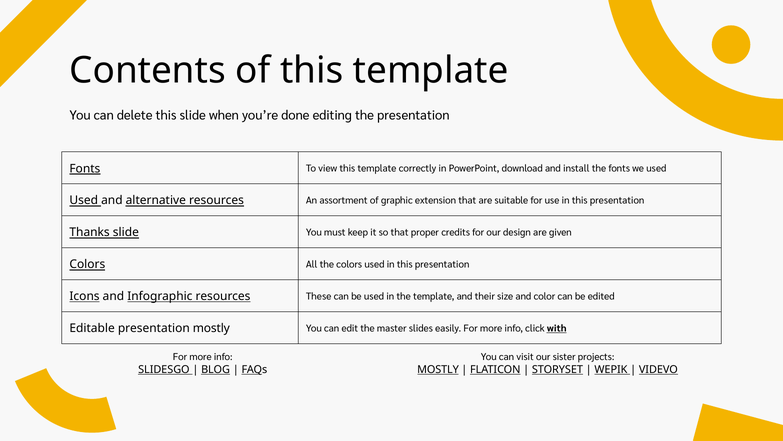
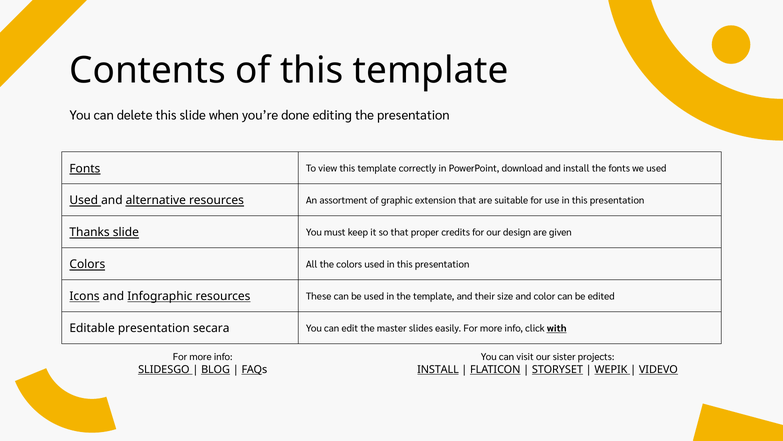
presentation mostly: mostly -> secara
MOSTLY at (438, 369): MOSTLY -> INSTALL
